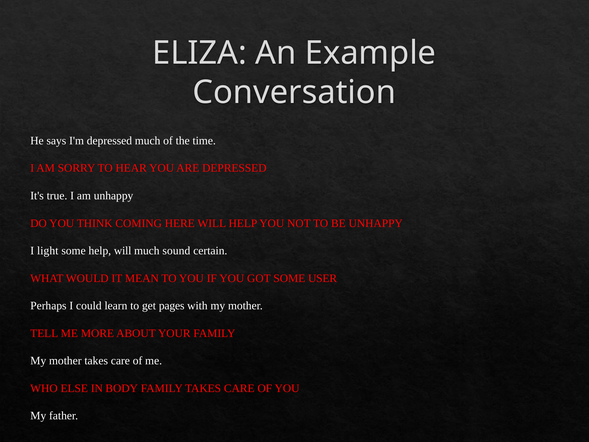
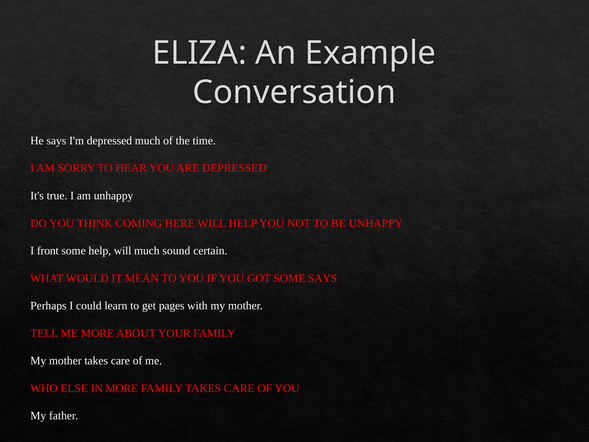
light: light -> front
SOME USER: USER -> SAYS
IN BODY: BODY -> MORE
